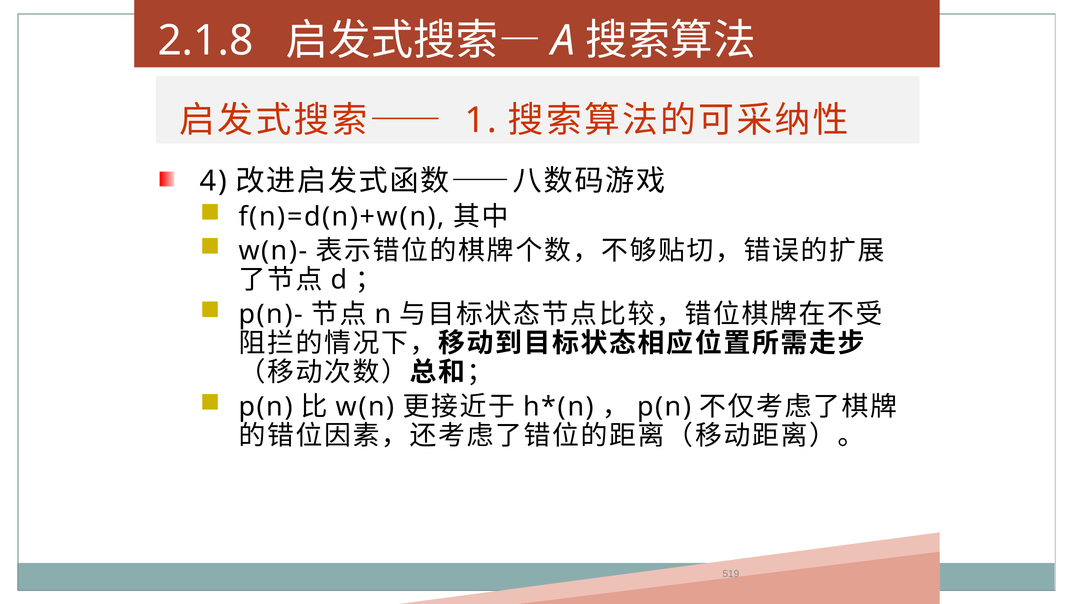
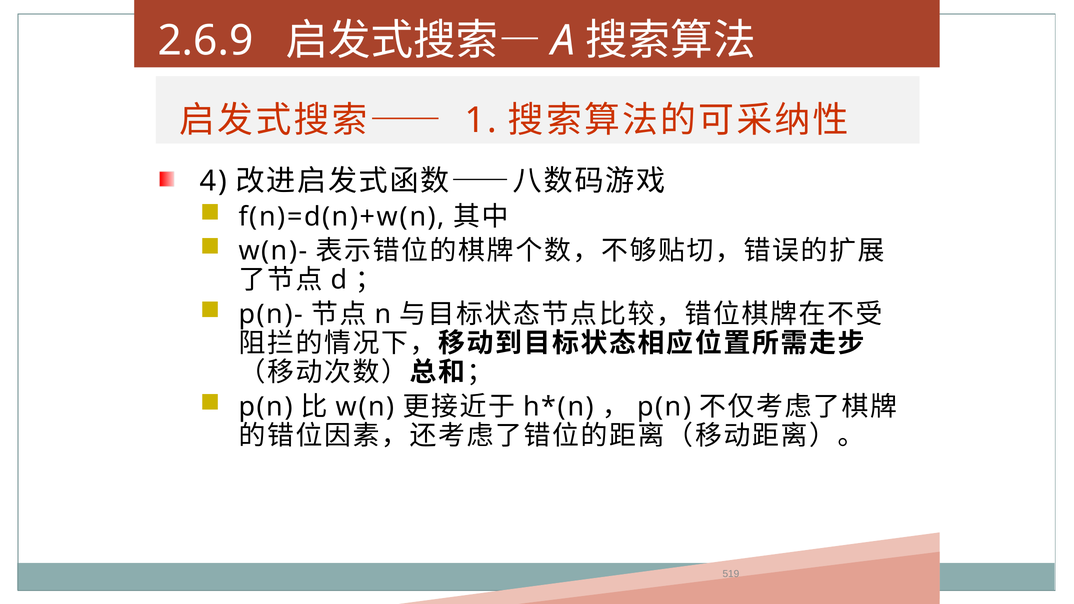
2.1.8: 2.1.8 -> 2.6.9
